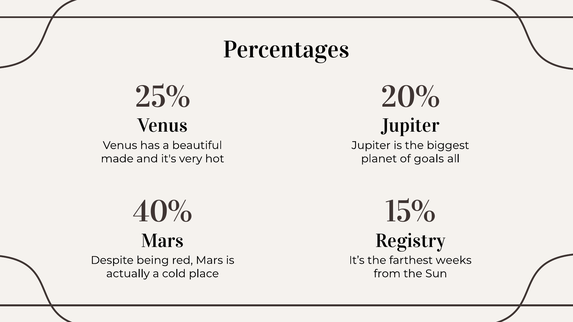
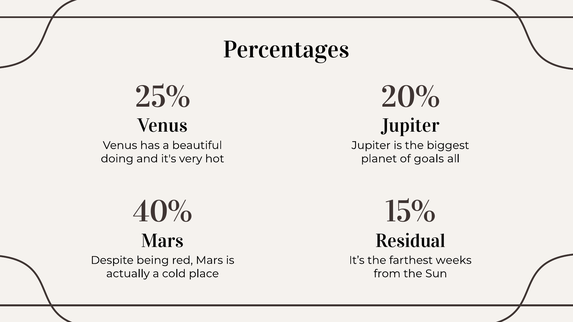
made: made -> doing
Registry: Registry -> Residual
